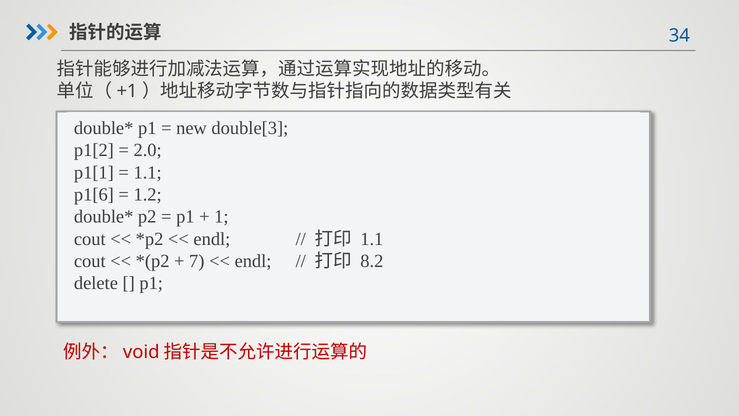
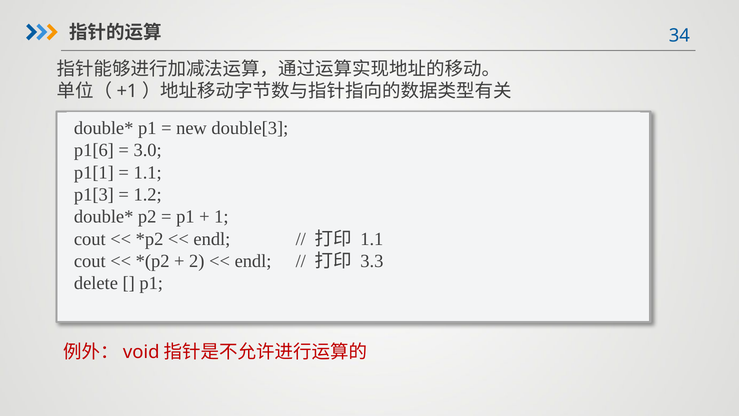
p1[2: p1[2 -> p1[6
2.0: 2.0 -> 3.0
p1[6: p1[6 -> p1[3
7: 7 -> 2
8.2: 8.2 -> 3.3
